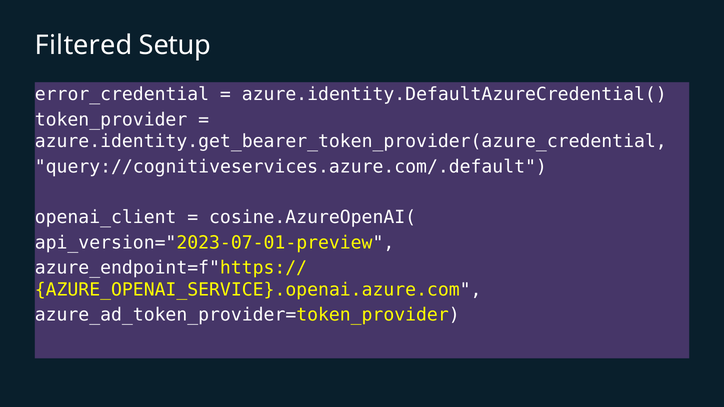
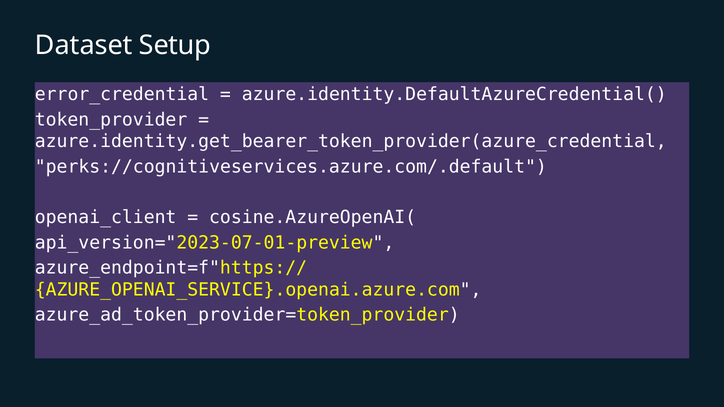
Filtered: Filtered -> Dataset
query://cognitiveservices.azure.com/.default: query://cognitiveservices.azure.com/.default -> perks://cognitiveservices.azure.com/.default
